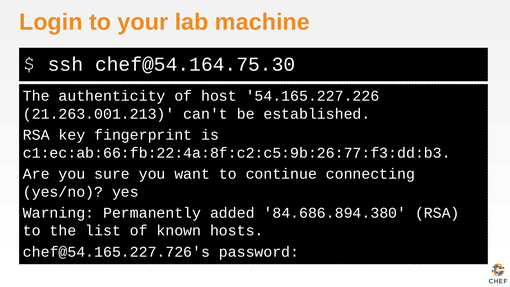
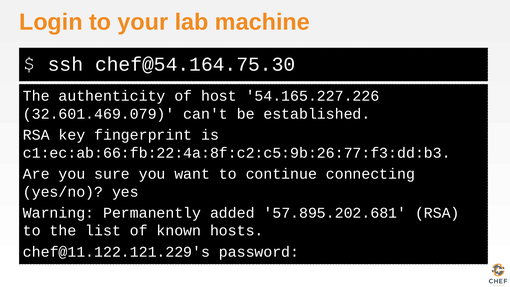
21.263.001.213: 21.263.001.213 -> 32.601.469.079
84.686.894.380: 84.686.894.380 -> 57.895.202.681
chef@54.165.227.726's: chef@54.165.227.726's -> chef@11.122.121.229's
